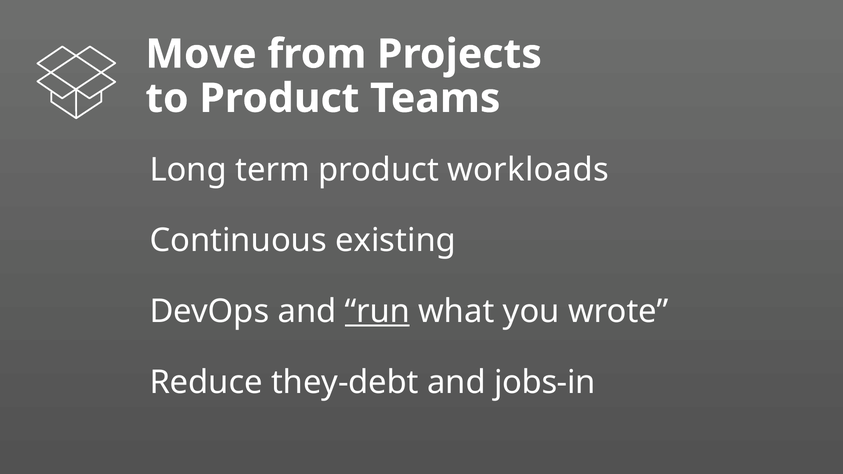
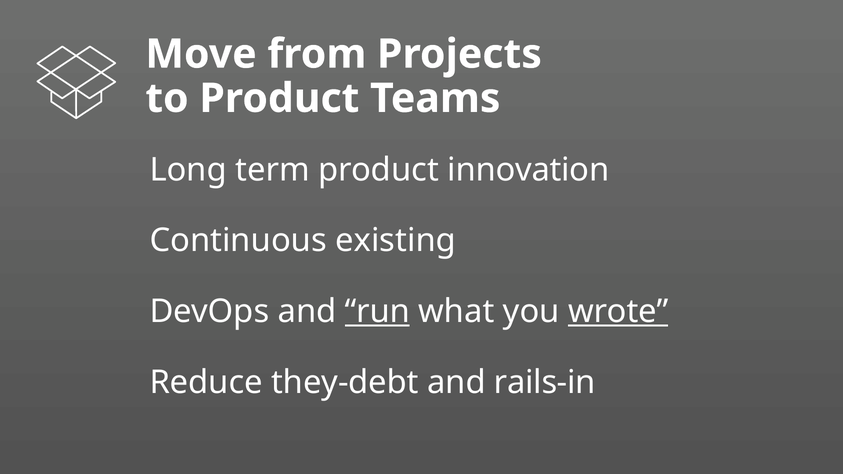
workloads: workloads -> innovation
wrote underline: none -> present
jobs-in: jobs-in -> rails-in
